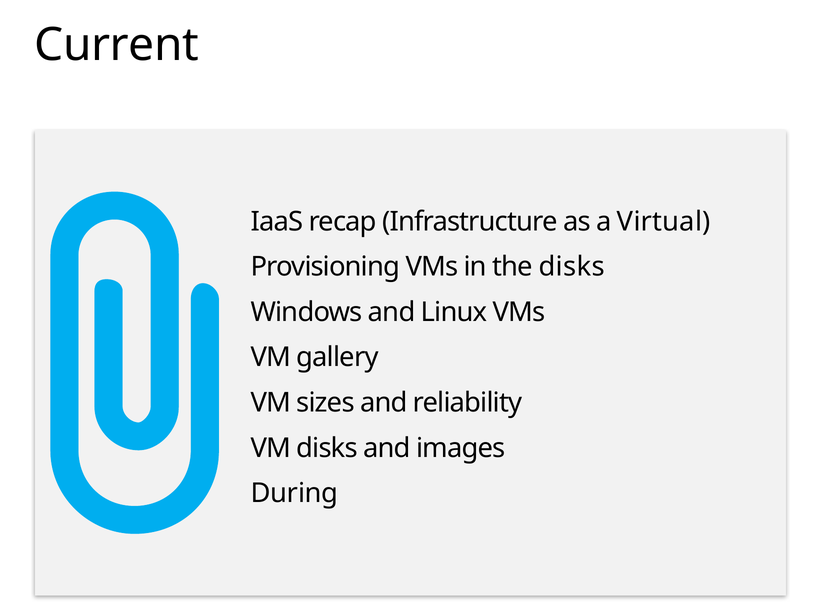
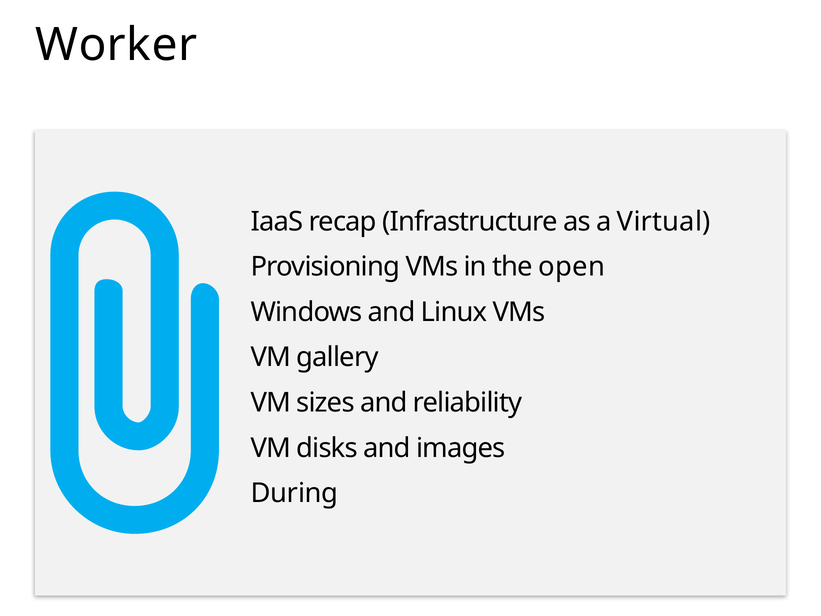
Current: Current -> Worker
the disks: disks -> open
